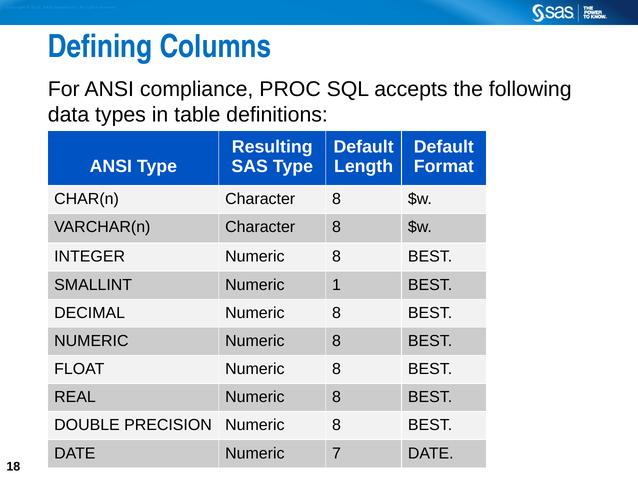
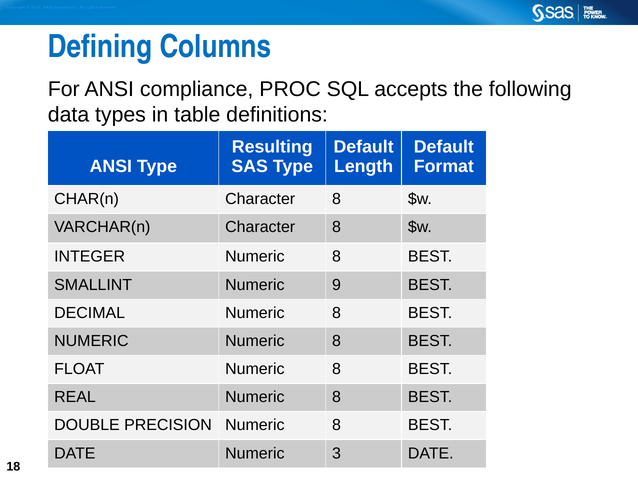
1: 1 -> 9
7: 7 -> 3
